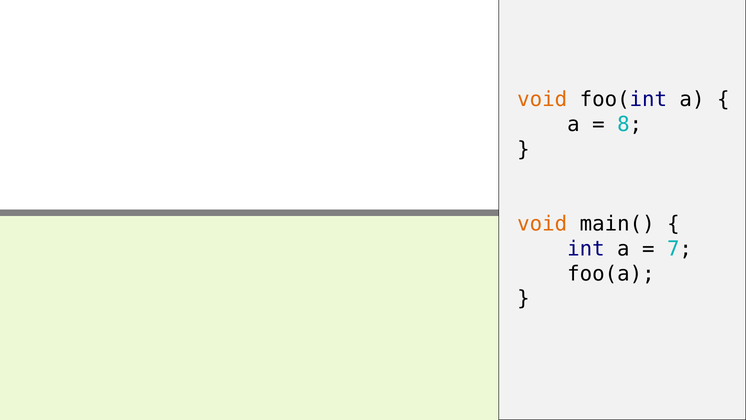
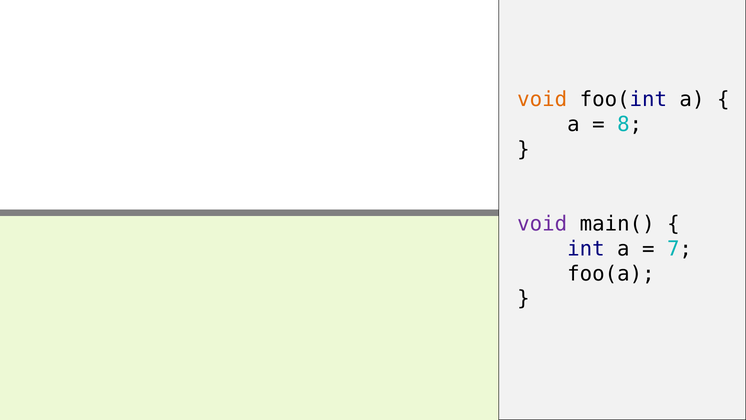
void at (542, 224) colour: orange -> purple
